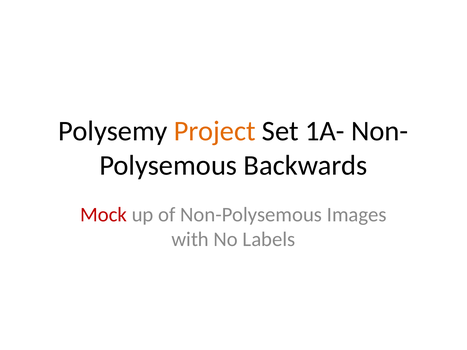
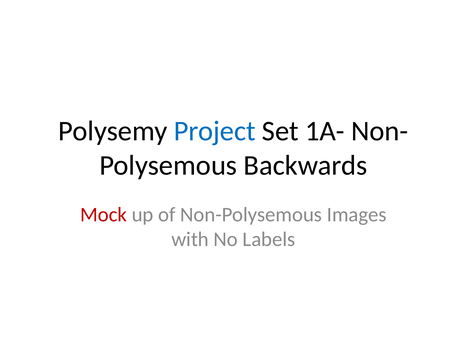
Project colour: orange -> blue
